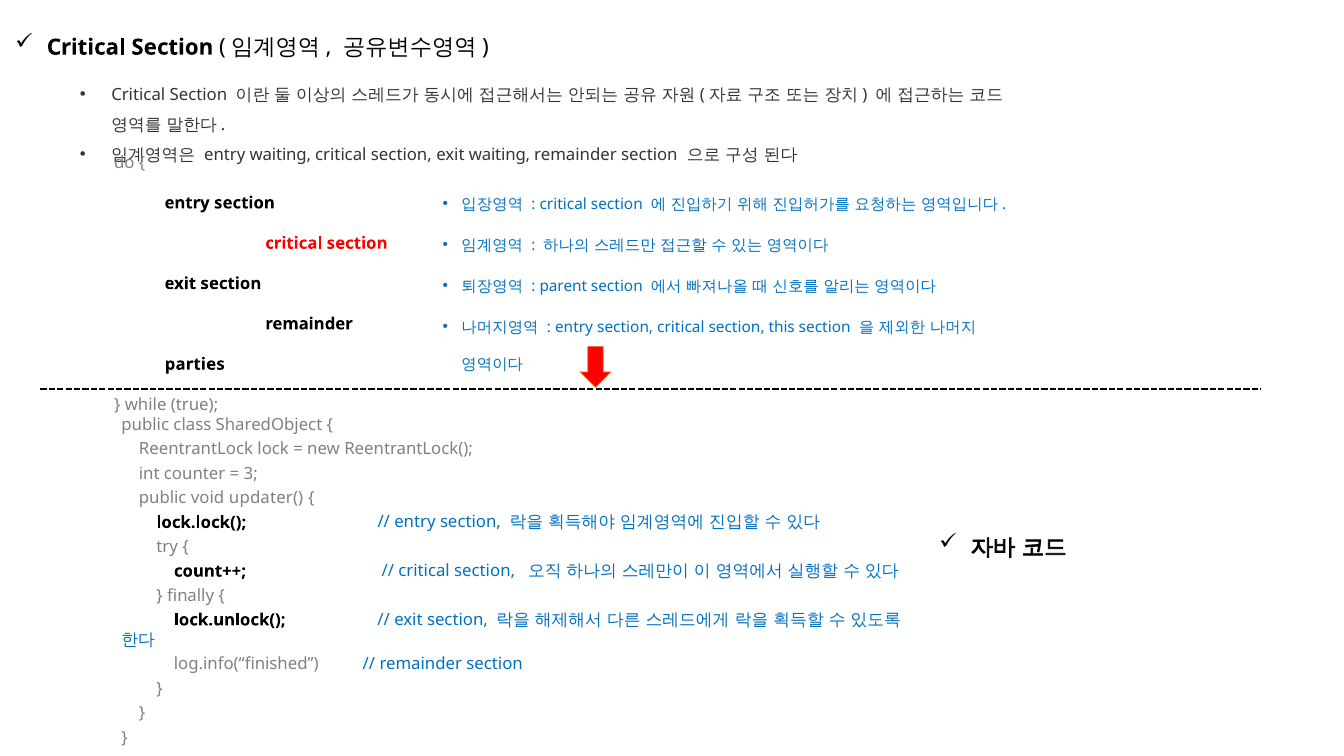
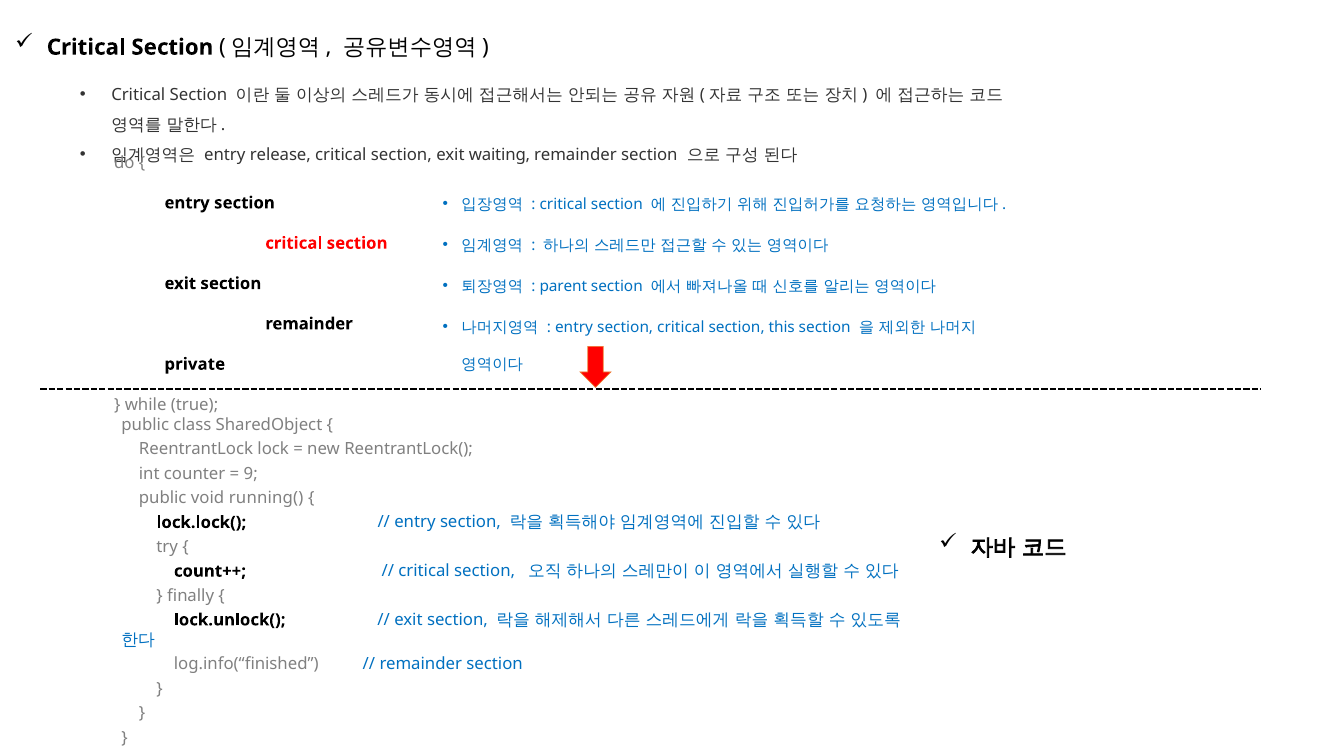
entry waiting: waiting -> release
parties: parties -> private
3: 3 -> 9
updater(: updater( -> running(
